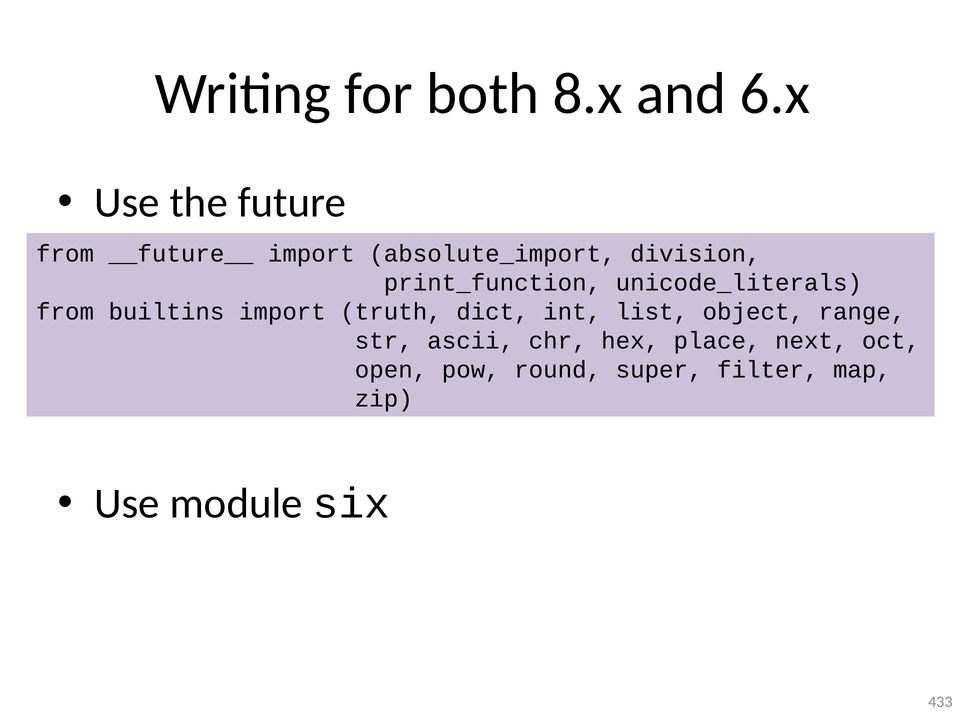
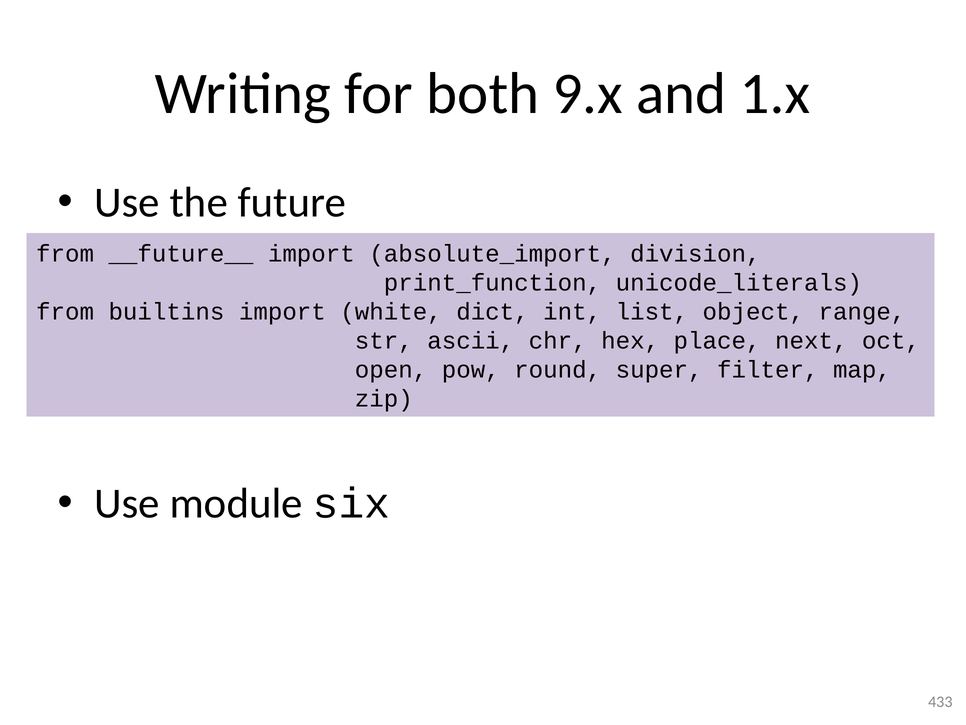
8.x: 8.x -> 9.x
6.x: 6.x -> 1.x
truth: truth -> white
